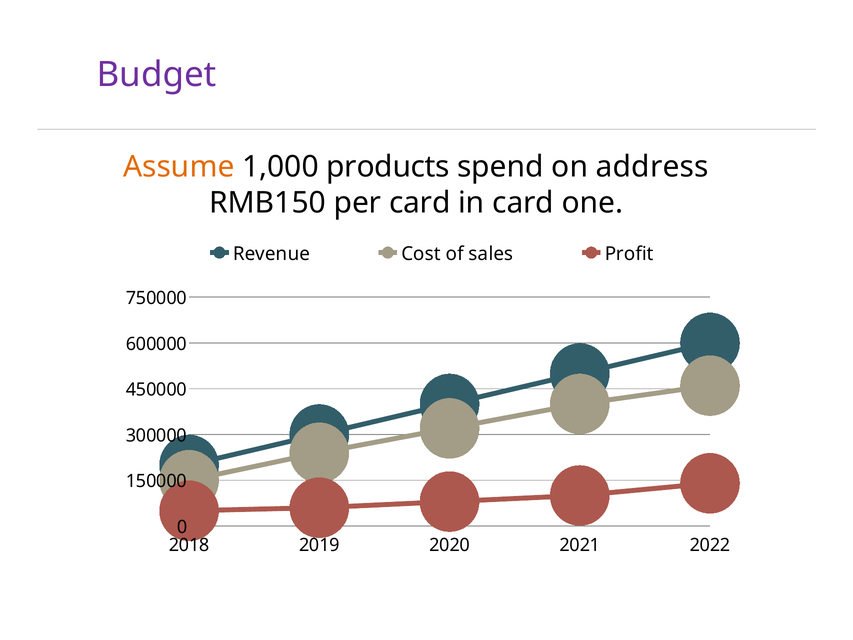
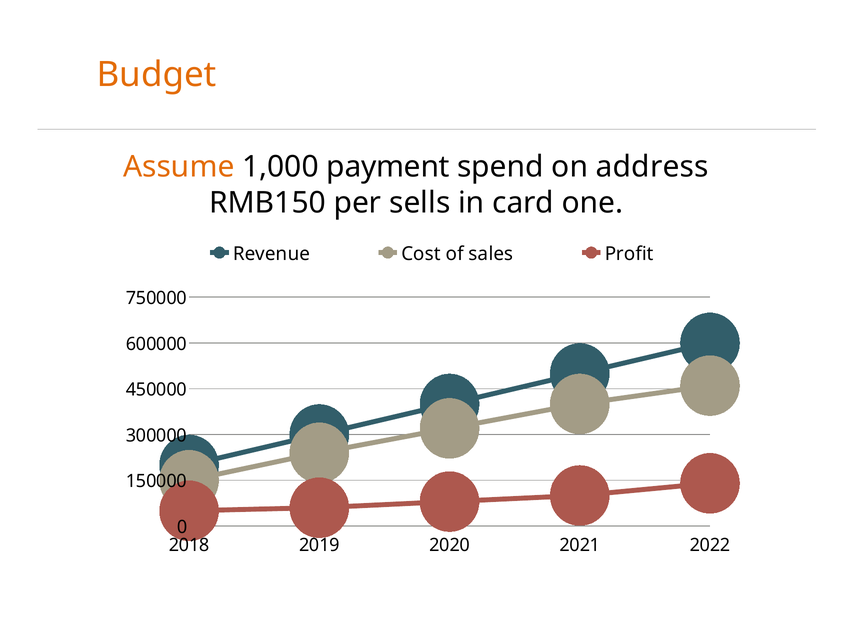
Budget colour: purple -> orange
products: products -> payment
per card: card -> sells
